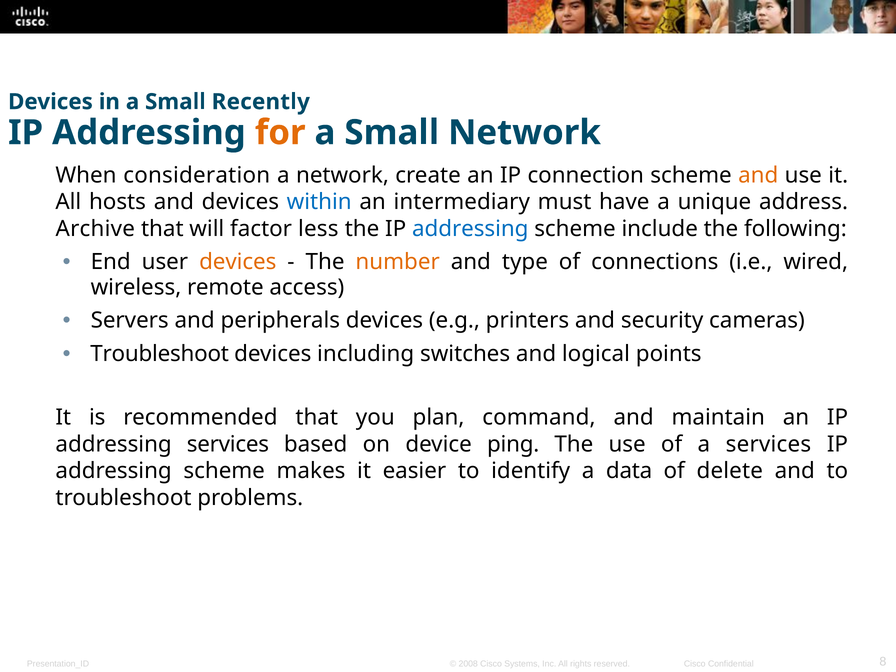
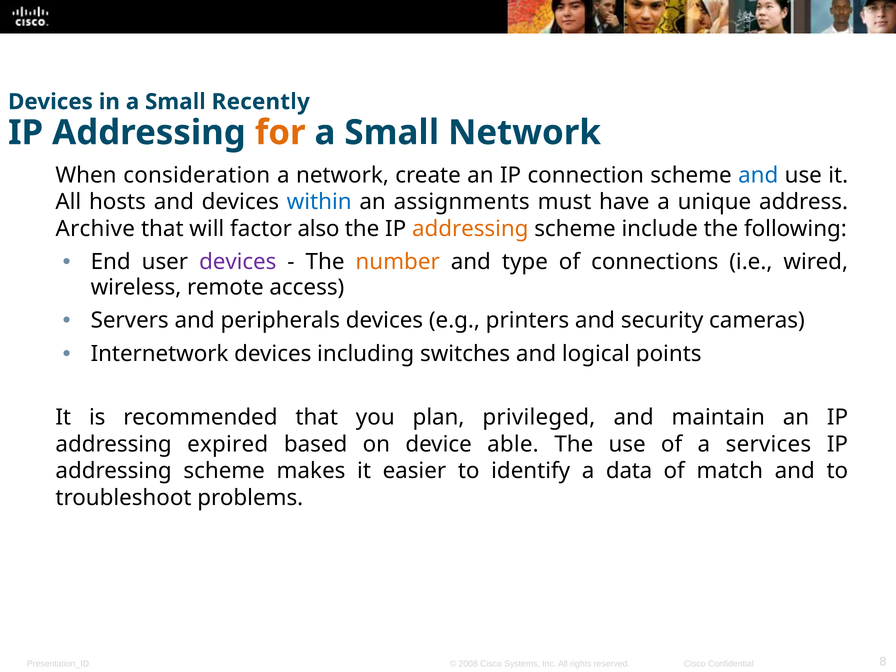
and at (758, 175) colour: orange -> blue
intermediary: intermediary -> assignments
less: less -> also
addressing at (470, 229) colour: blue -> orange
devices at (238, 262) colour: orange -> purple
Troubleshoot at (160, 354): Troubleshoot -> Internetwork
command: command -> privileged
addressing services: services -> expired
ping: ping -> able
delete: delete -> match
